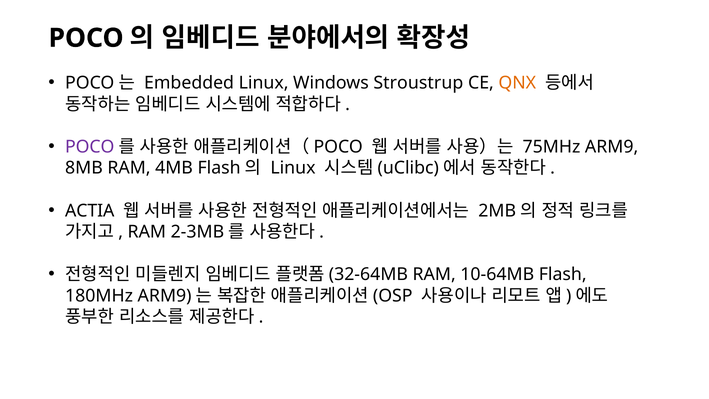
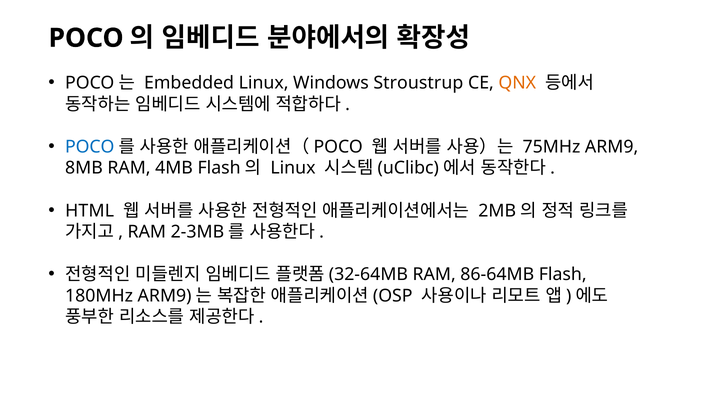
POCO at (90, 147) colour: purple -> blue
ACTIA: ACTIA -> HTML
10-64MB: 10-64MB -> 86-64MB
